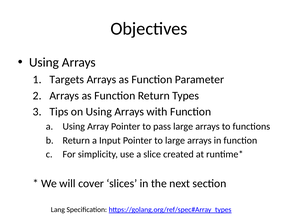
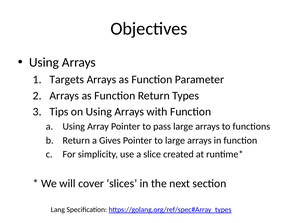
Input: Input -> Gives
